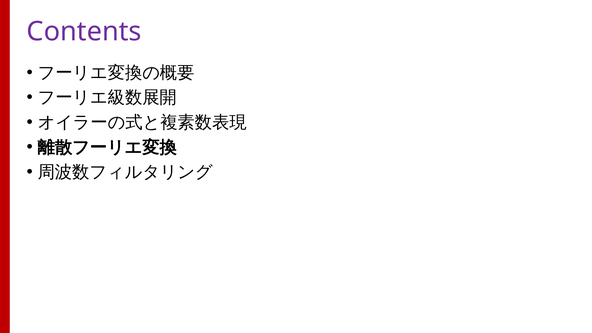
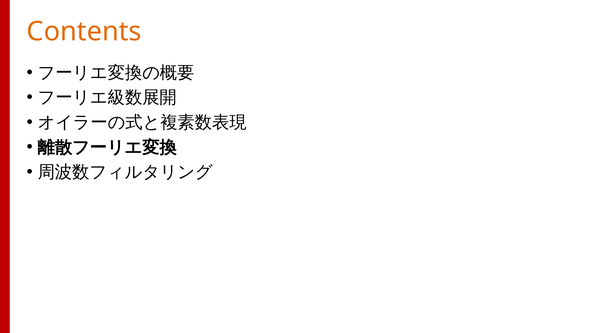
Contents colour: purple -> orange
